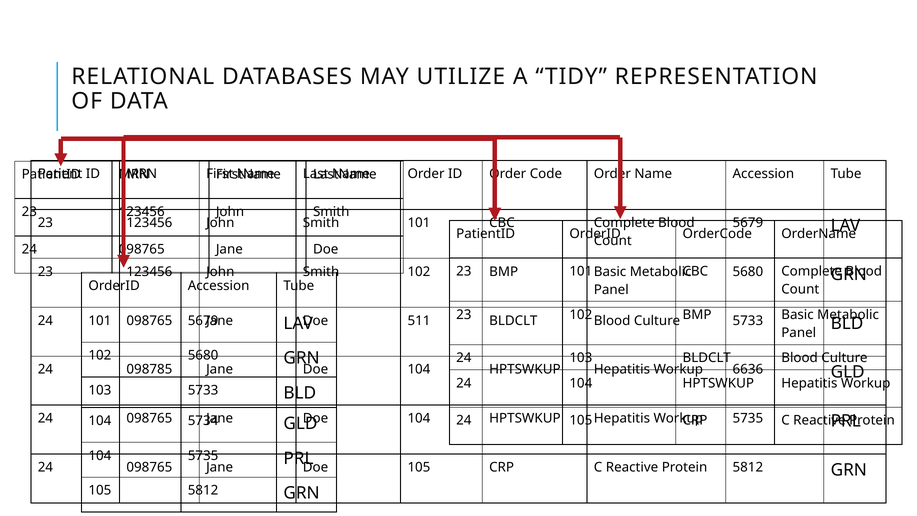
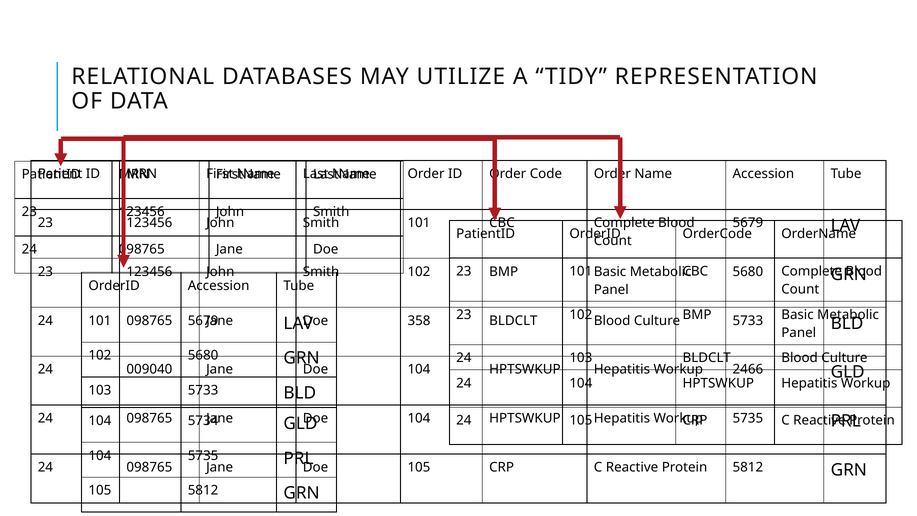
511: 511 -> 358
098785: 098785 -> 009040
6636: 6636 -> 2466
